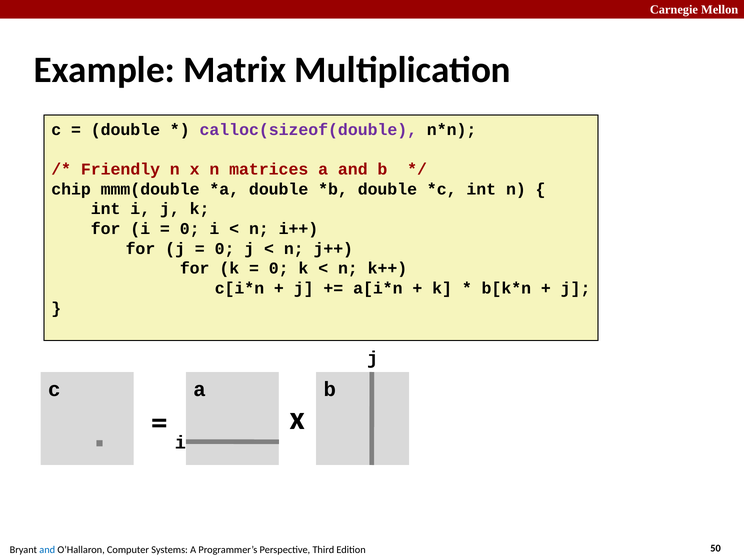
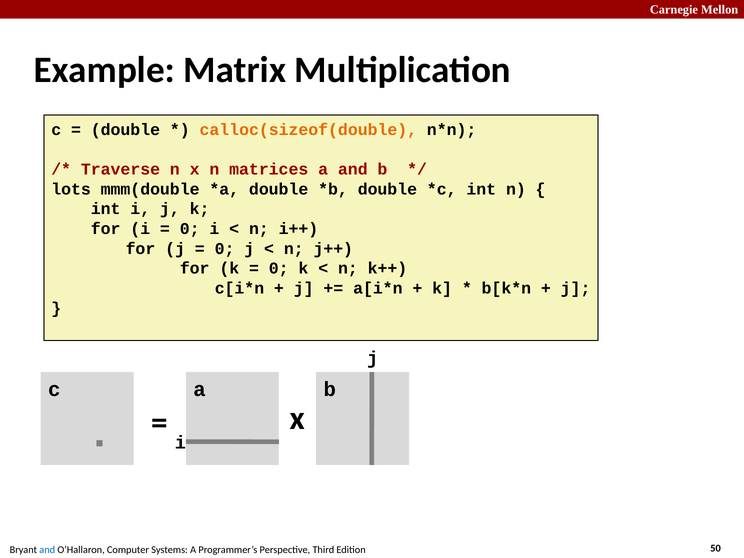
calloc(sizeof(double colour: purple -> orange
Friendly: Friendly -> Traverse
chip: chip -> lots
